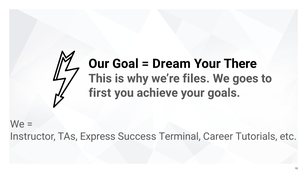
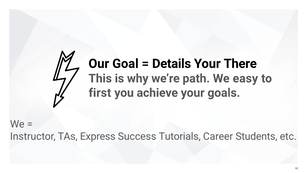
Dream: Dream -> Details
files: files -> path
goes: goes -> easy
Terminal: Terminal -> Tutorials
Tutorials: Tutorials -> Students
